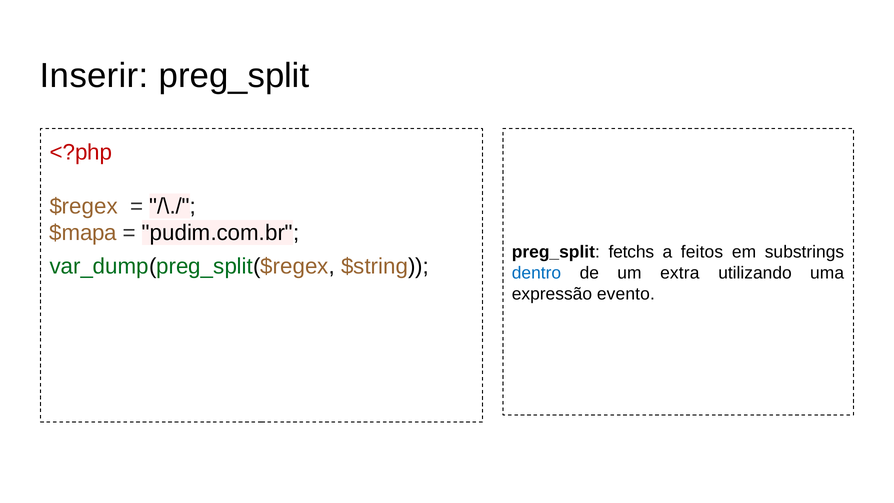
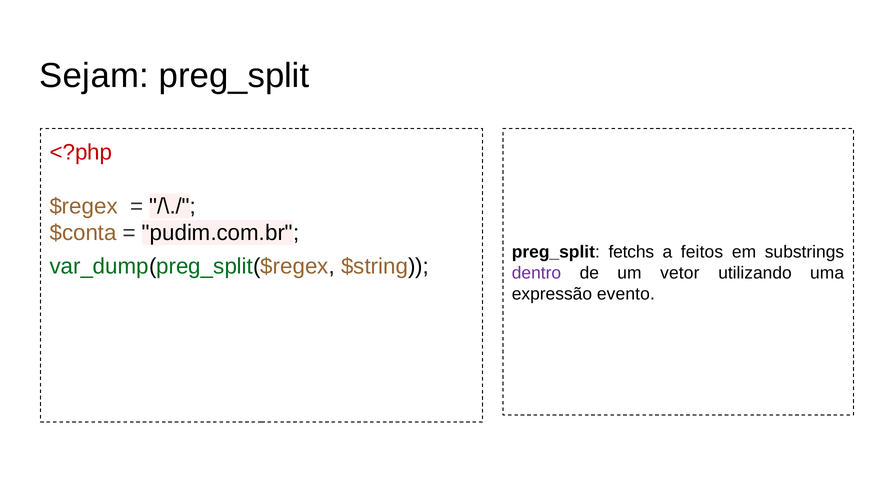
Inserir: Inserir -> Sejam
$mapa: $mapa -> $conta
dentro colour: blue -> purple
extra: extra -> vetor
